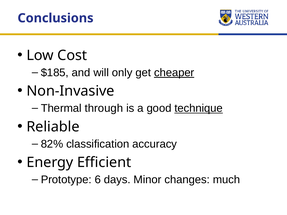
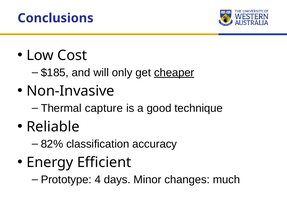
through: through -> capture
technique underline: present -> none
6: 6 -> 4
